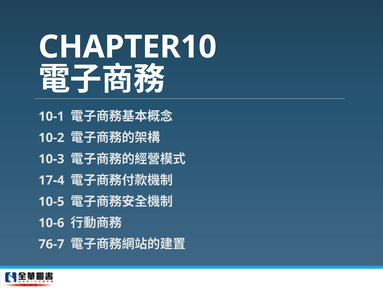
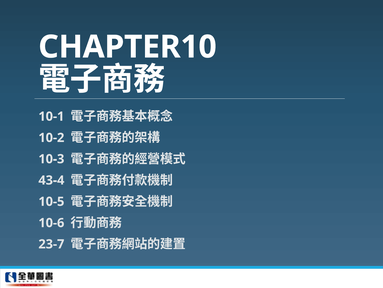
17-4: 17-4 -> 43-4
76-7: 76-7 -> 23-7
